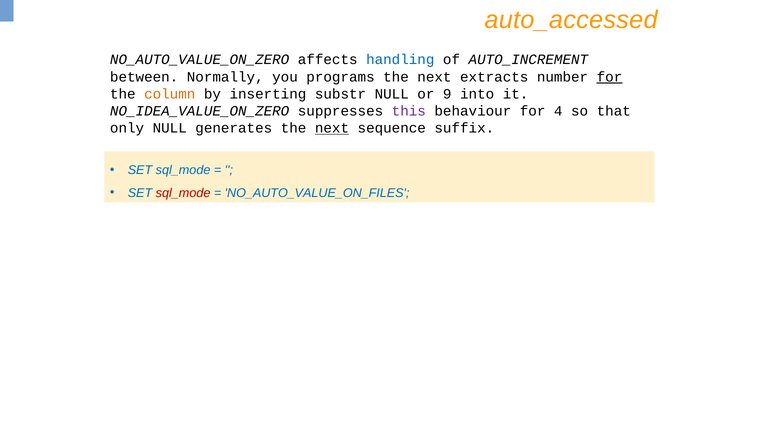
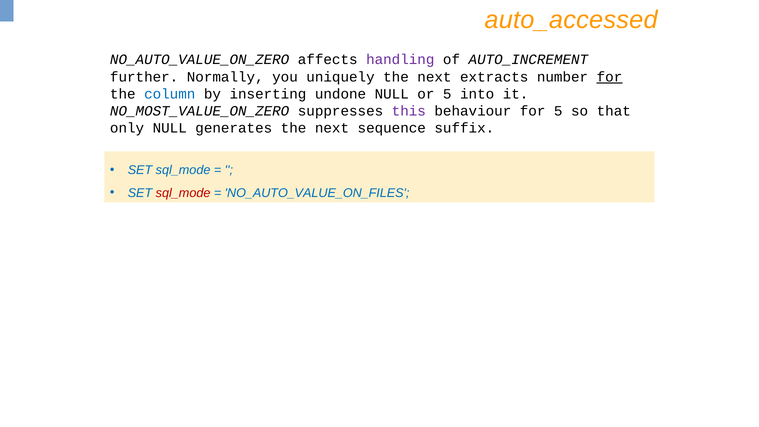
handling colour: blue -> purple
between: between -> further
programs: programs -> uniquely
column colour: orange -> blue
substr: substr -> undone
or 9: 9 -> 5
NO_IDEA_VALUE_ON_ZERO: NO_IDEA_VALUE_ON_ZERO -> NO_MOST_VALUE_ON_ZERO
for 4: 4 -> 5
next at (332, 128) underline: present -> none
